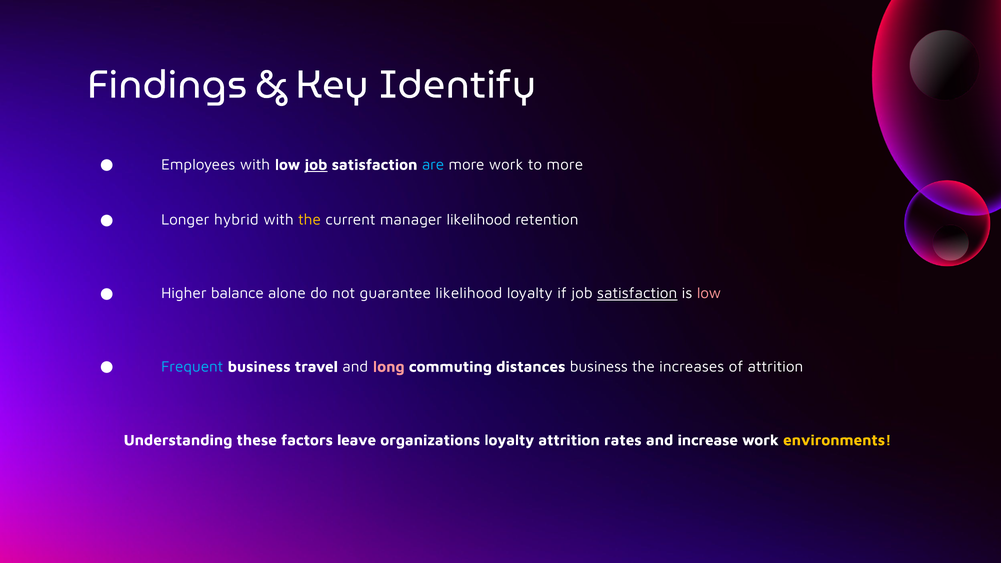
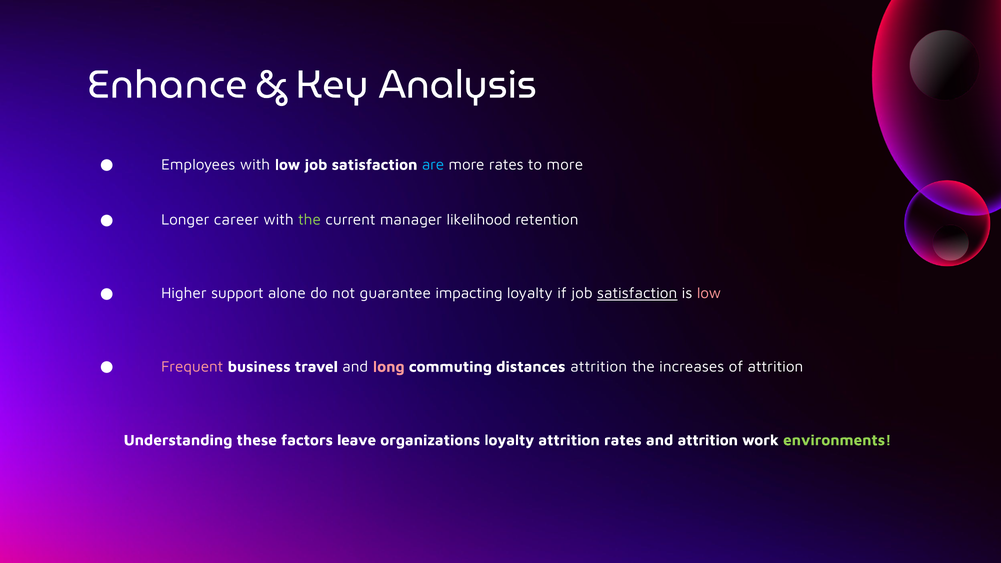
Findings: Findings -> Enhance
Identify: Identify -> Analysis
job at (316, 165) underline: present -> none
more work: work -> rates
hybrid: hybrid -> career
the at (310, 220) colour: yellow -> light green
balance: balance -> support
guarantee likelihood: likelihood -> impacting
Frequent colour: light blue -> pink
distances business: business -> attrition
and increase: increase -> attrition
environments colour: yellow -> light green
